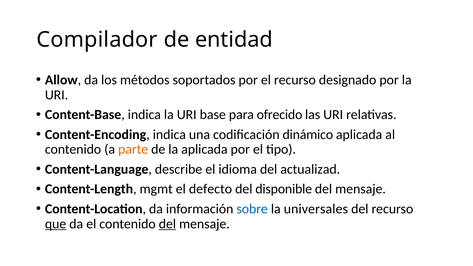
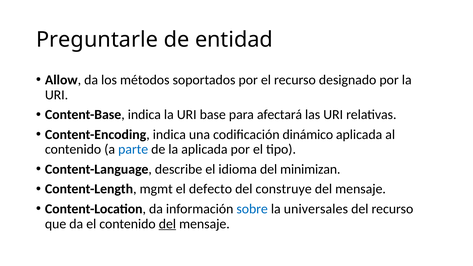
Compilador: Compilador -> Preguntarle
ofrecido: ofrecido -> afectará
parte colour: orange -> blue
actualizad: actualizad -> minimizan
disponible: disponible -> construye
que underline: present -> none
